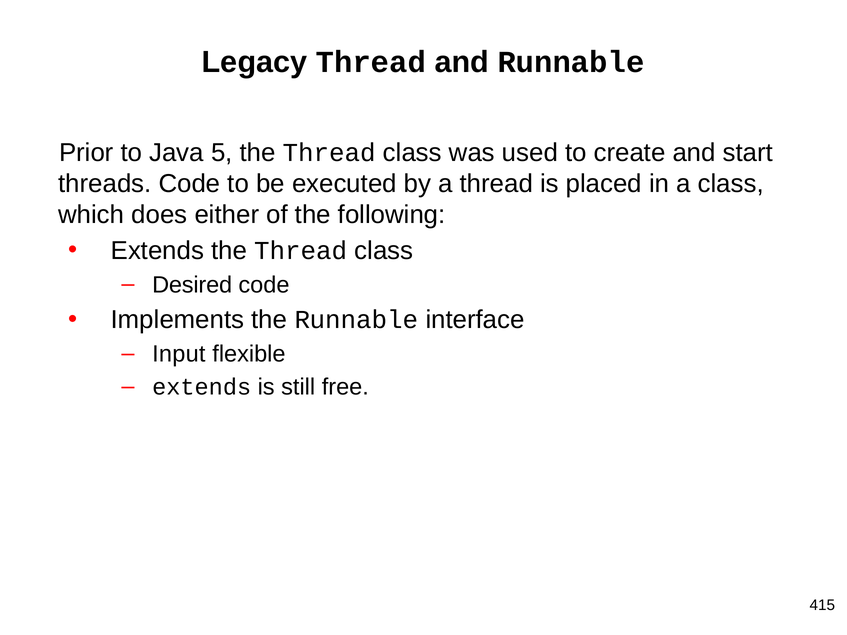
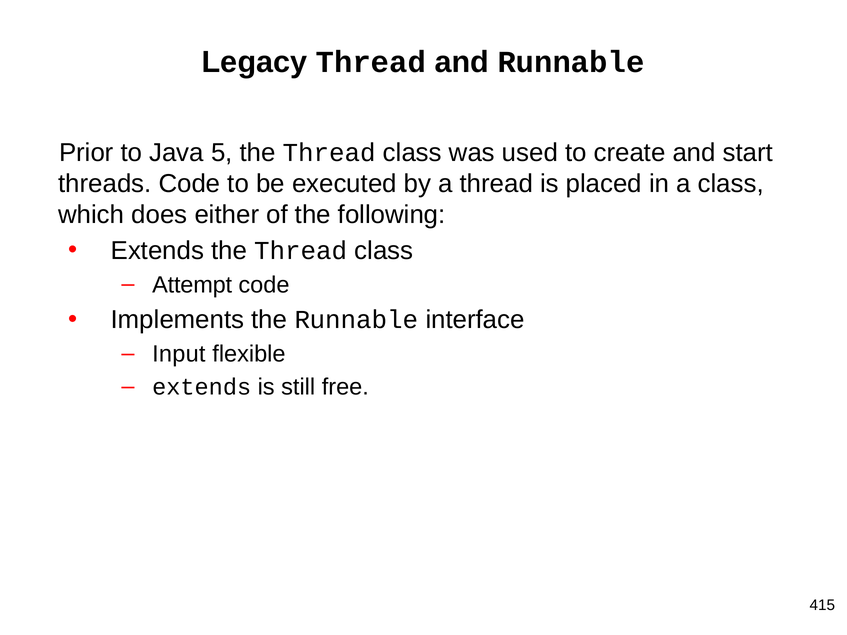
Desired: Desired -> Attempt
